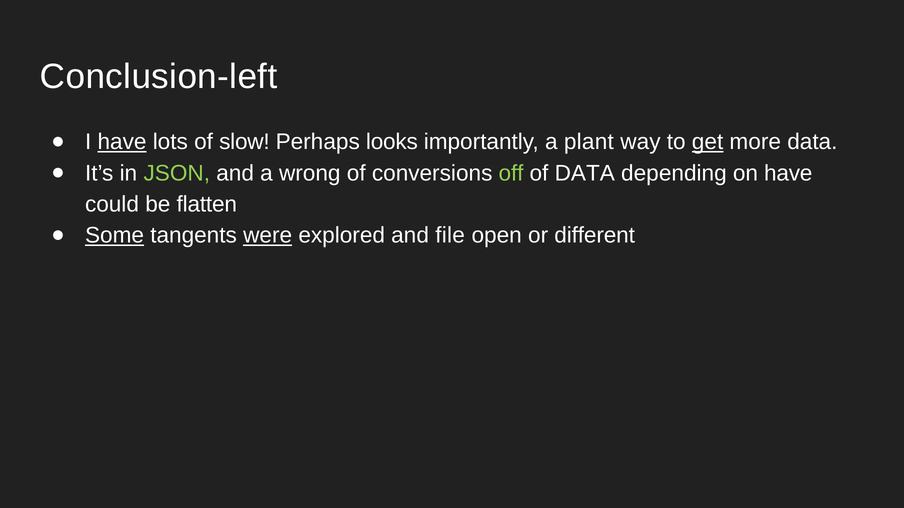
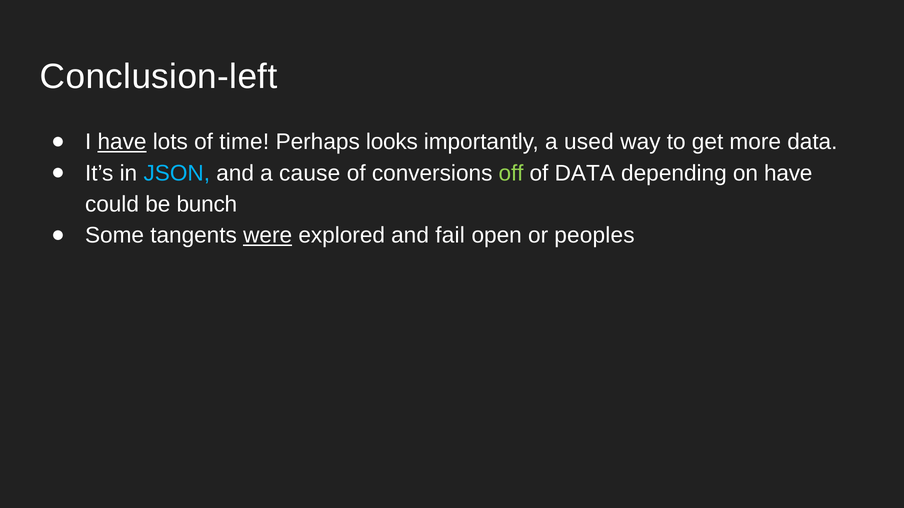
slow: slow -> time
plant: plant -> used
get underline: present -> none
JSON colour: light green -> light blue
wrong: wrong -> cause
flatten: flatten -> bunch
Some underline: present -> none
file: file -> fail
different: different -> peoples
